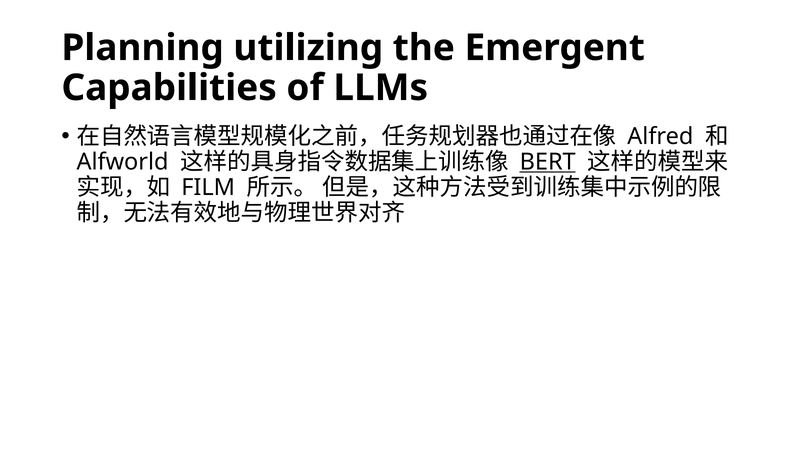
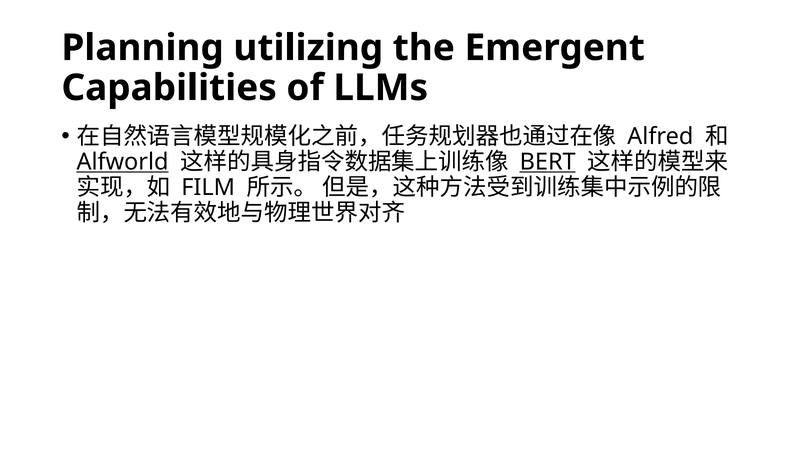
Alfworld underline: none -> present
